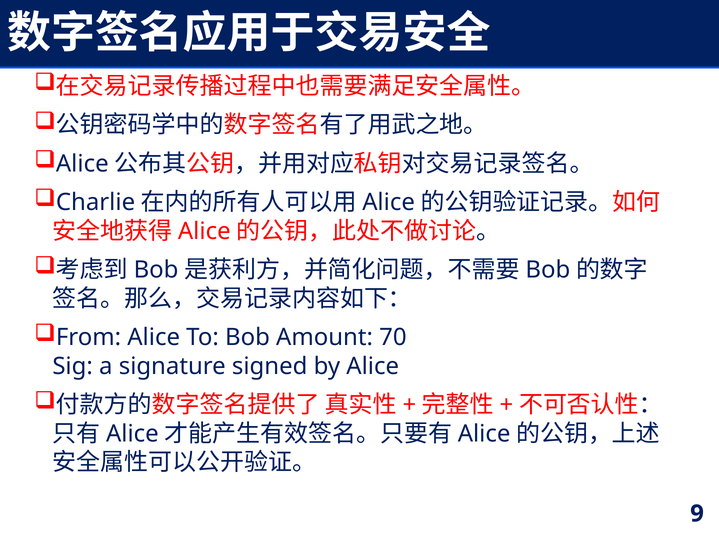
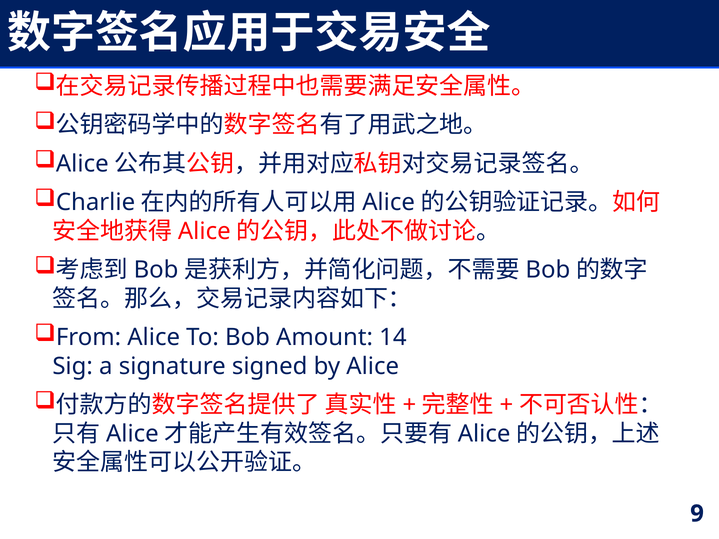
70: 70 -> 14
